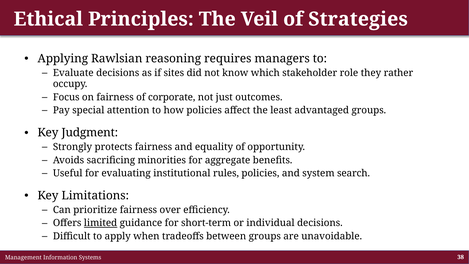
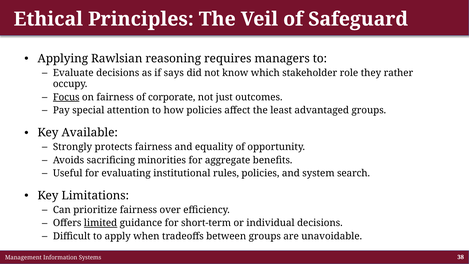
Strategies: Strategies -> Safeguard
sites: sites -> says
Focus underline: none -> present
Judgment: Judgment -> Available
